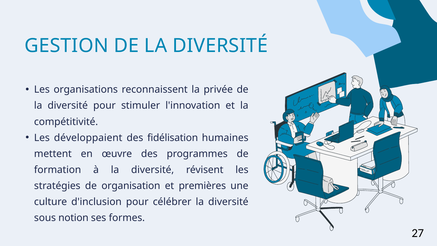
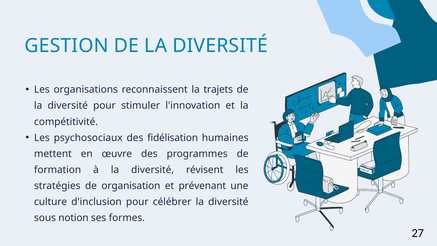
privée: privée -> trajets
développaient: développaient -> psychosociaux
premières: premières -> prévenant
